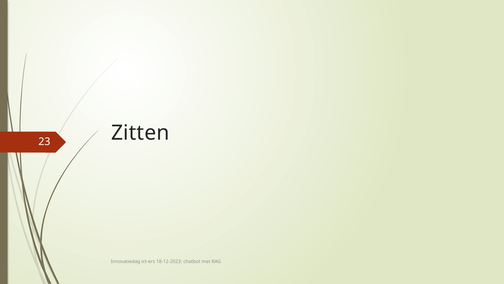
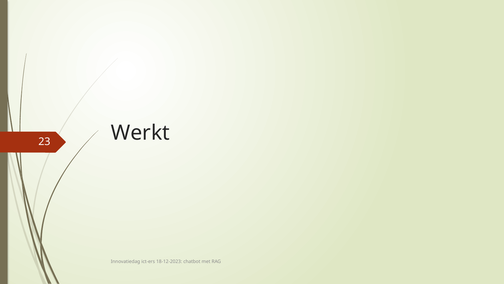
Zitten: Zitten -> Werkt
